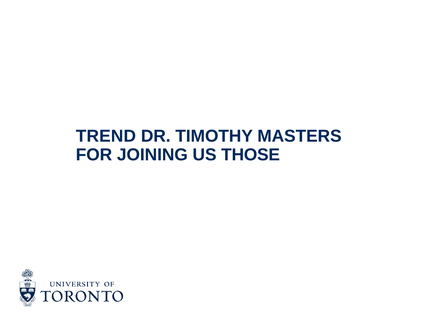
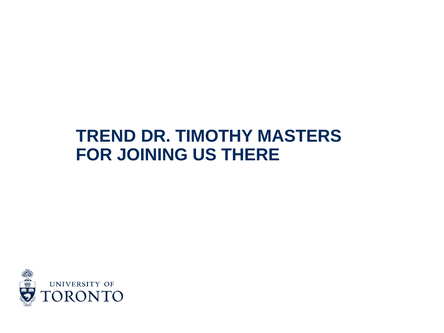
THOSE: THOSE -> THERE
